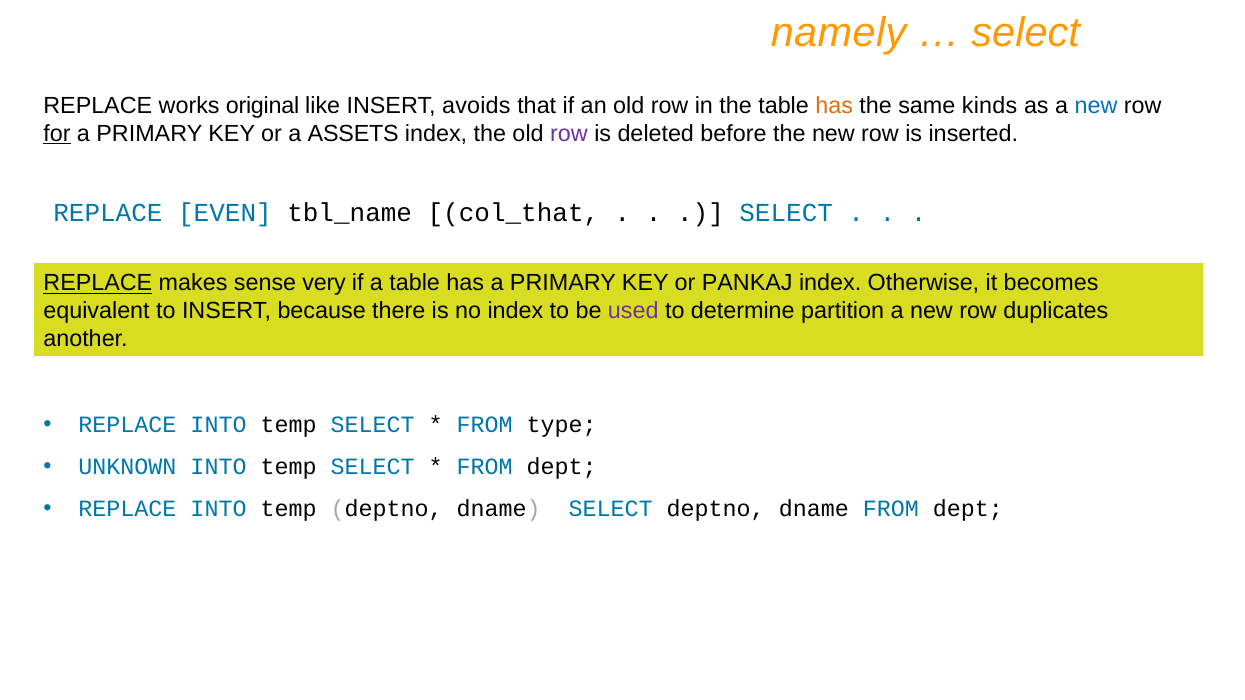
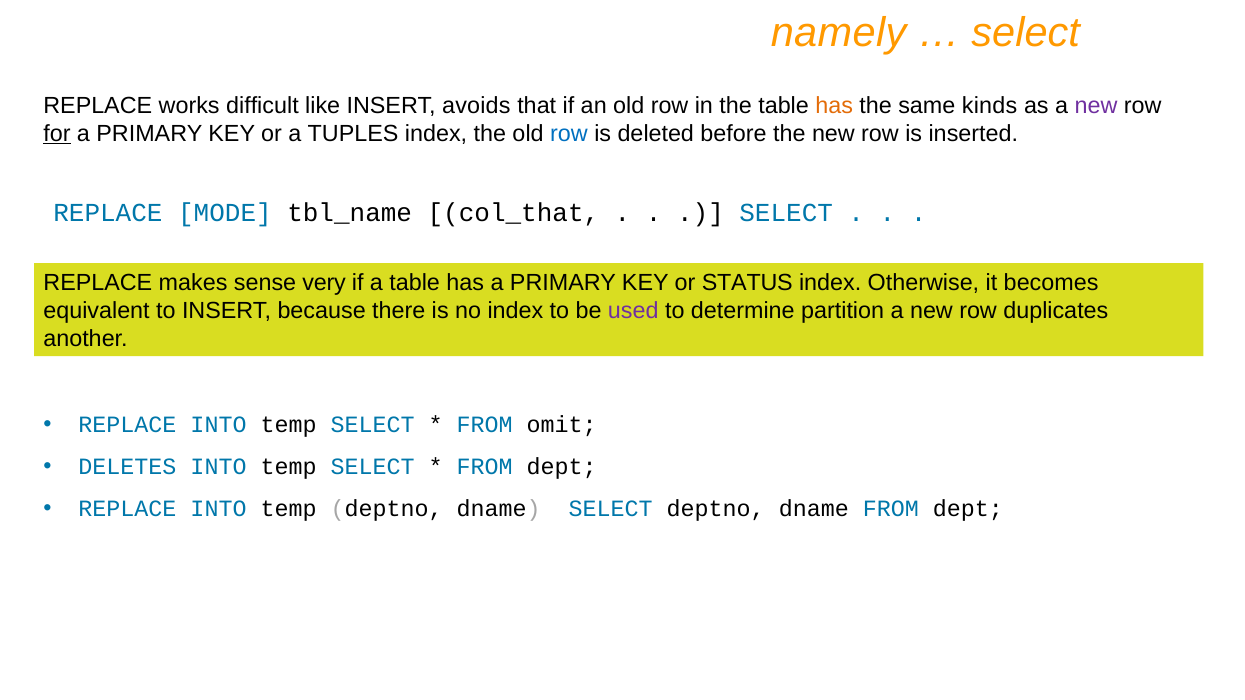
original: original -> difficult
new at (1096, 106) colour: blue -> purple
ASSETS: ASSETS -> TUPLES
row at (569, 134) colour: purple -> blue
EVEN: EVEN -> MODE
REPLACE at (98, 283) underline: present -> none
PANKAJ: PANKAJ -> STATUS
type: type -> omit
UNKNOWN: UNKNOWN -> DELETES
